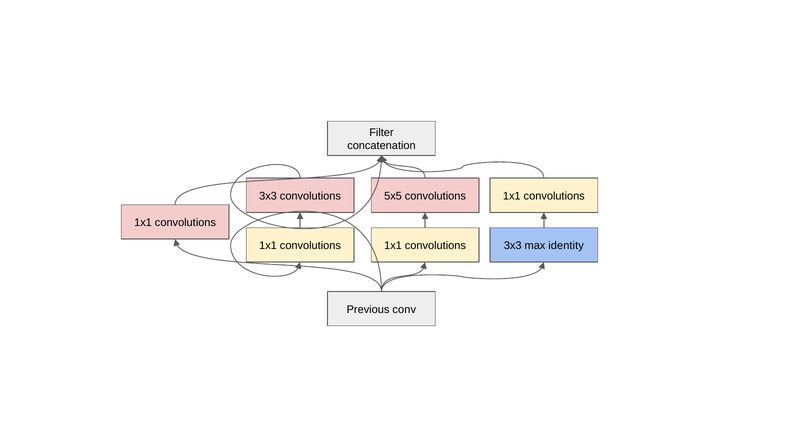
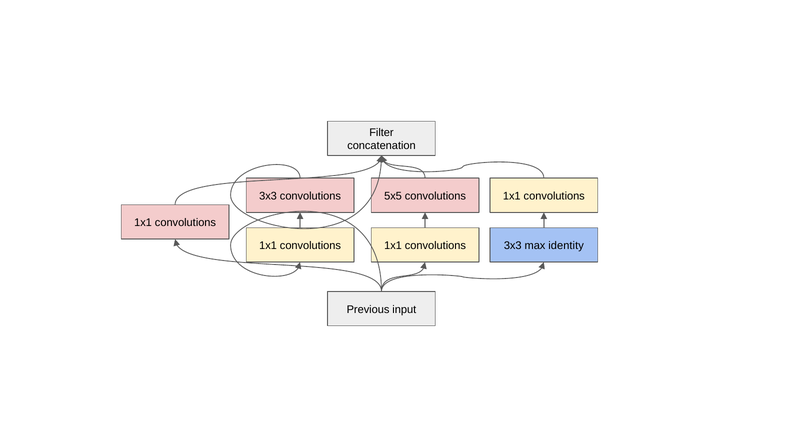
conv: conv -> input
